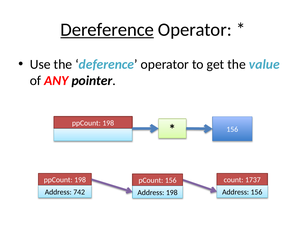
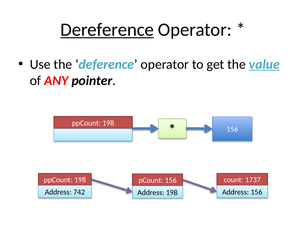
value underline: none -> present
